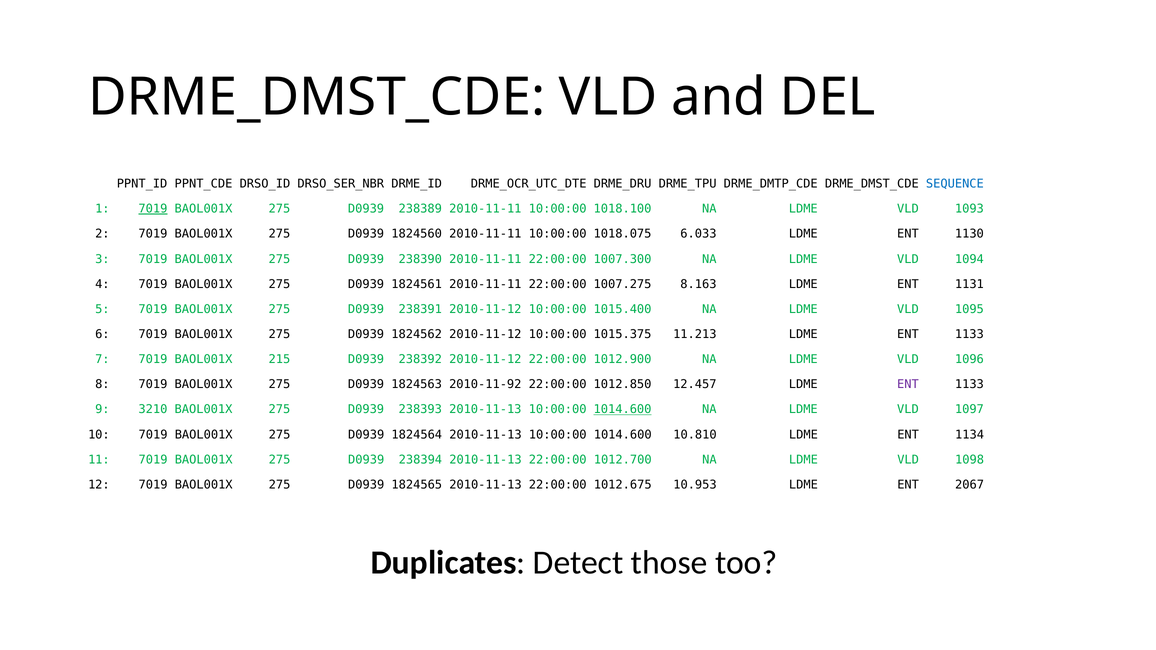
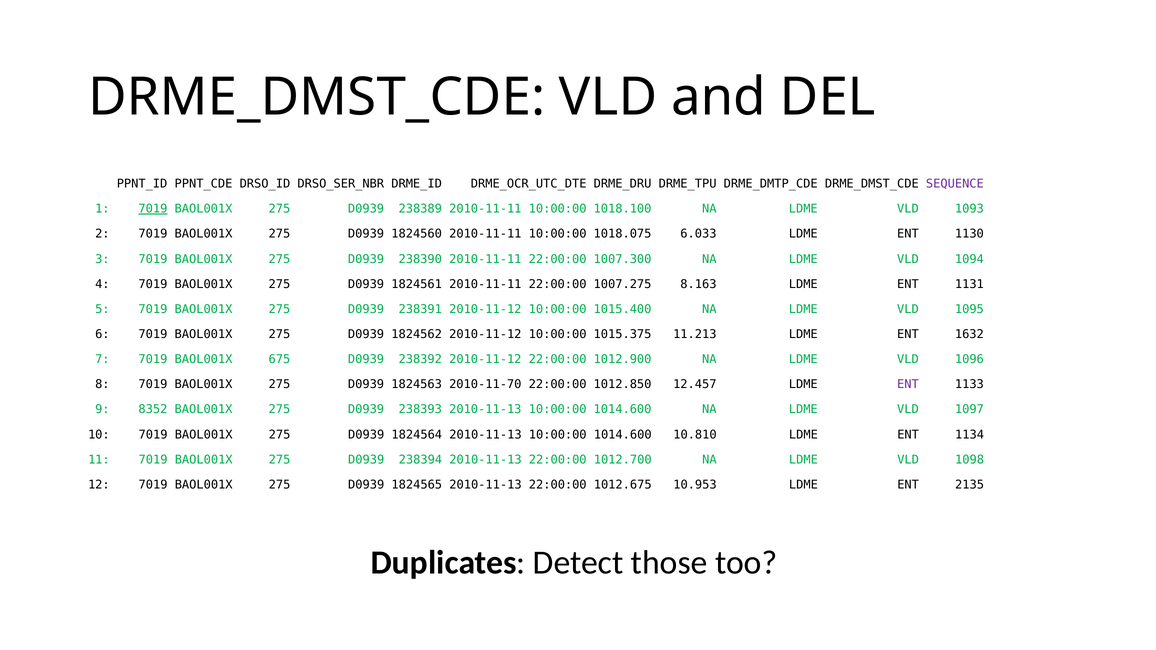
SEQUENCE colour: blue -> purple
11.213 LDME ENT 1133: 1133 -> 1632
215: 215 -> 675
2010-11-92: 2010-11-92 -> 2010-11-70
3210: 3210 -> 8352
1014.600 at (623, 410) underline: present -> none
2067: 2067 -> 2135
